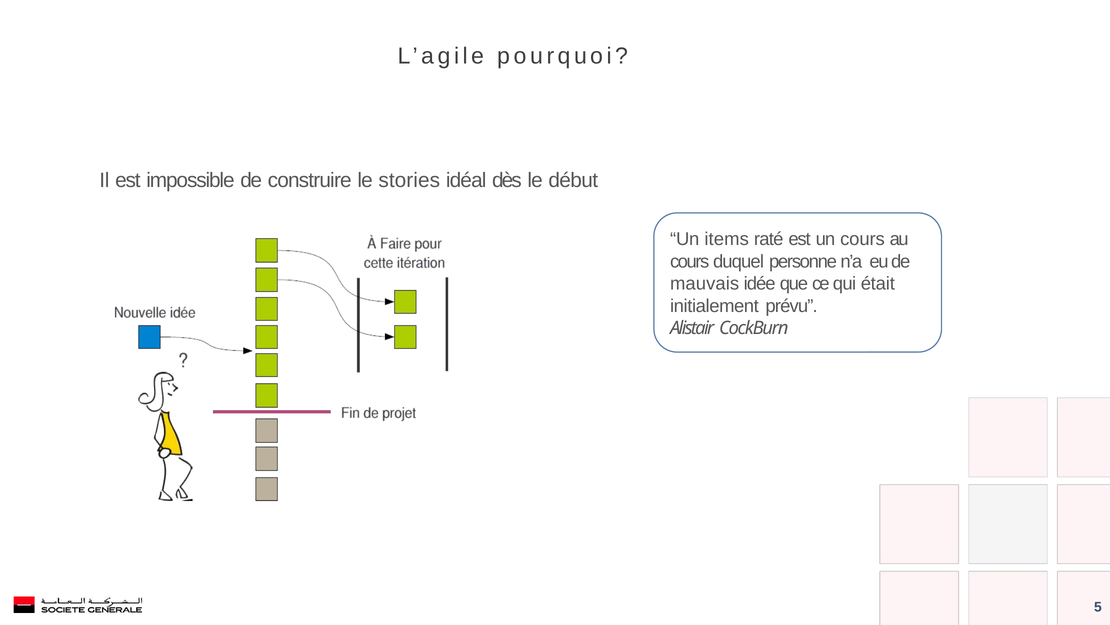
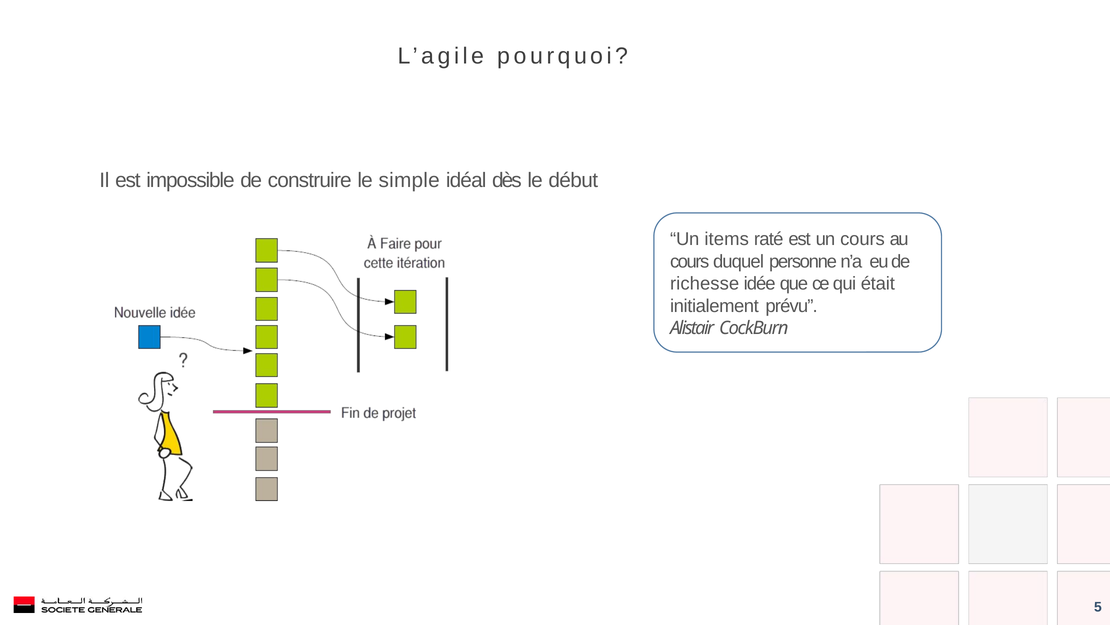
stories: stories -> simple
mauvais: mauvais -> richesse
